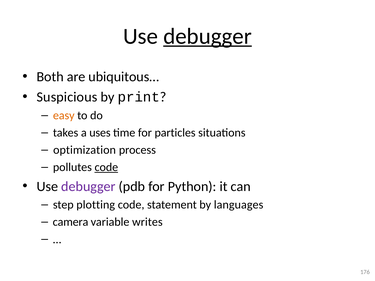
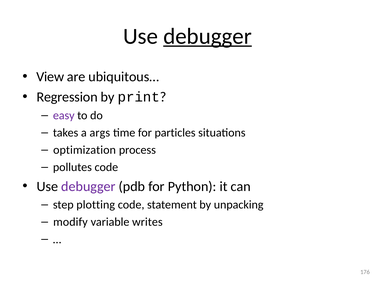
Both: Both -> View
Suspicious: Suspicious -> Regression
easy colour: orange -> purple
uses: uses -> args
code at (106, 167) underline: present -> none
languages: languages -> unpacking
camera: camera -> modify
